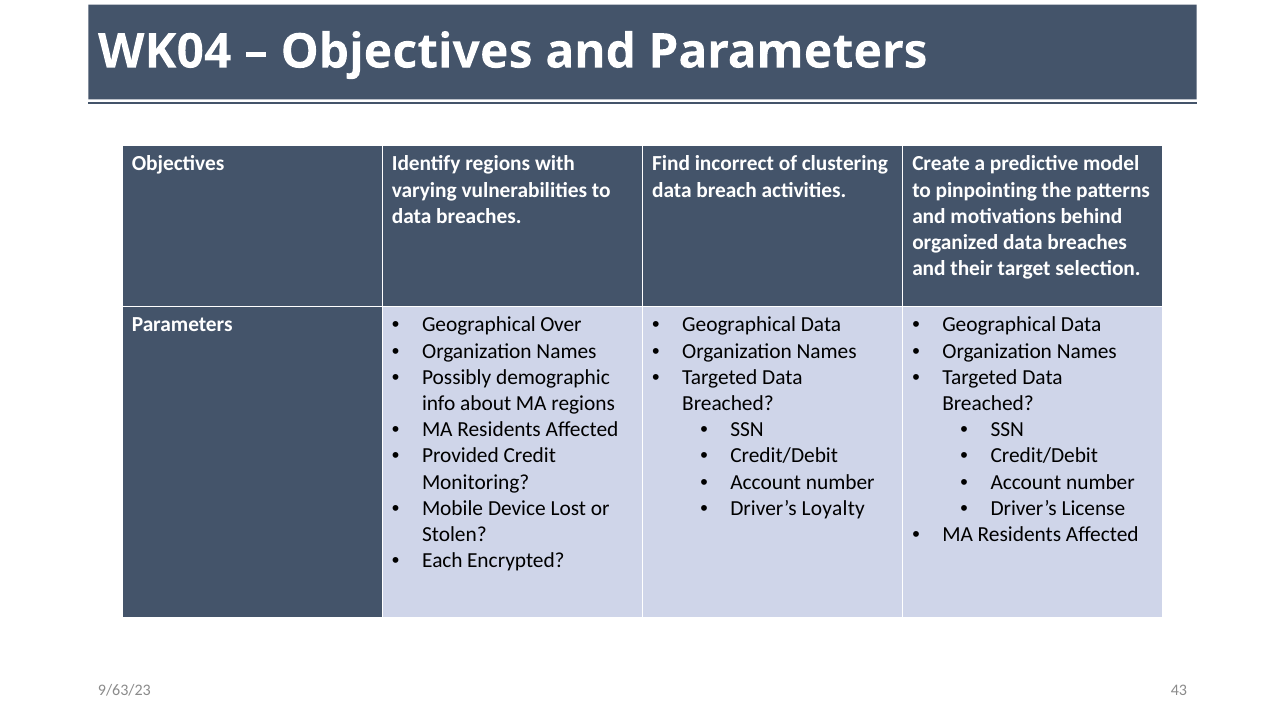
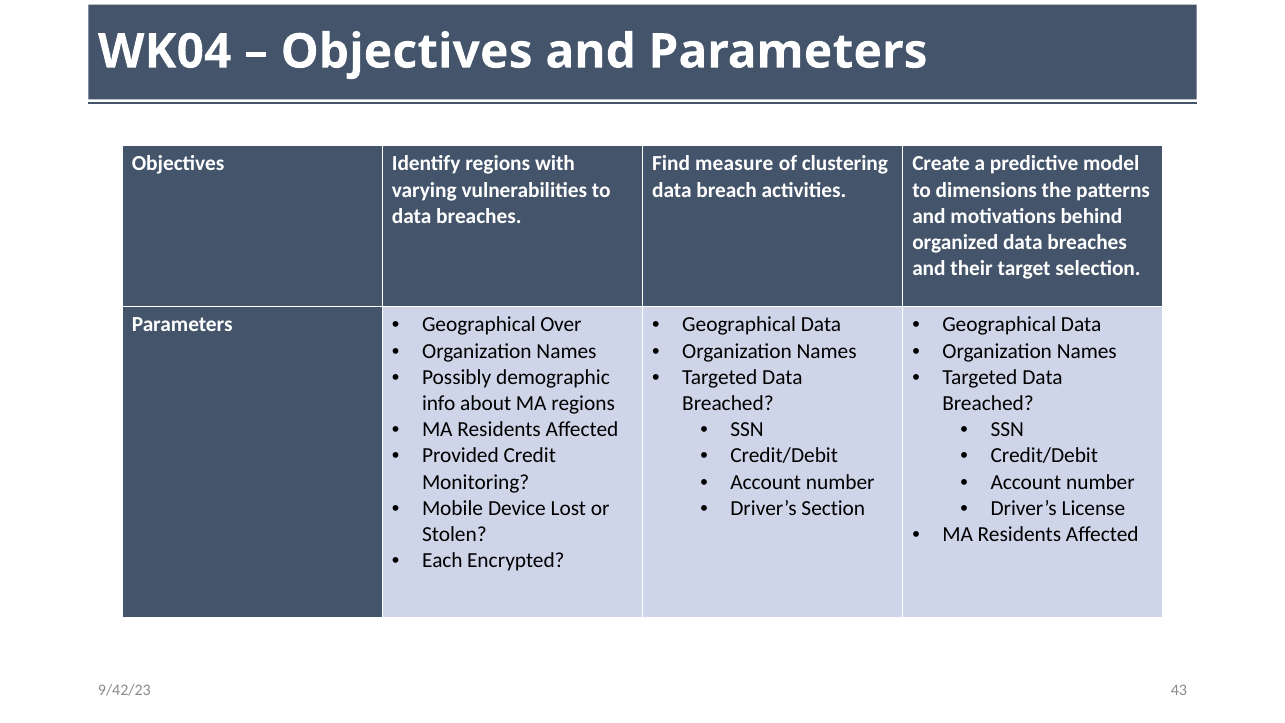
incorrect: incorrect -> measure
pinpointing: pinpointing -> dimensions
Loyalty: Loyalty -> Section
9/63/23: 9/63/23 -> 9/42/23
